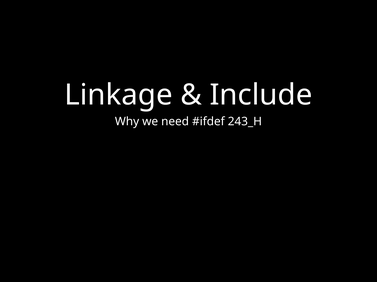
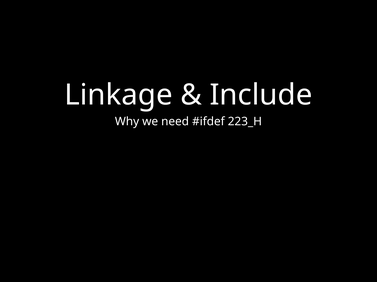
243_H: 243_H -> 223_H
